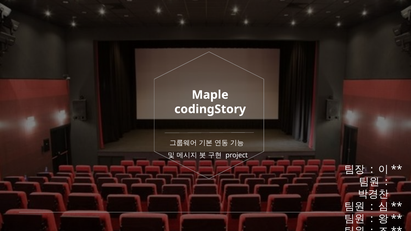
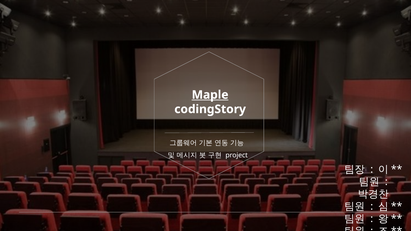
Maple underline: none -> present
